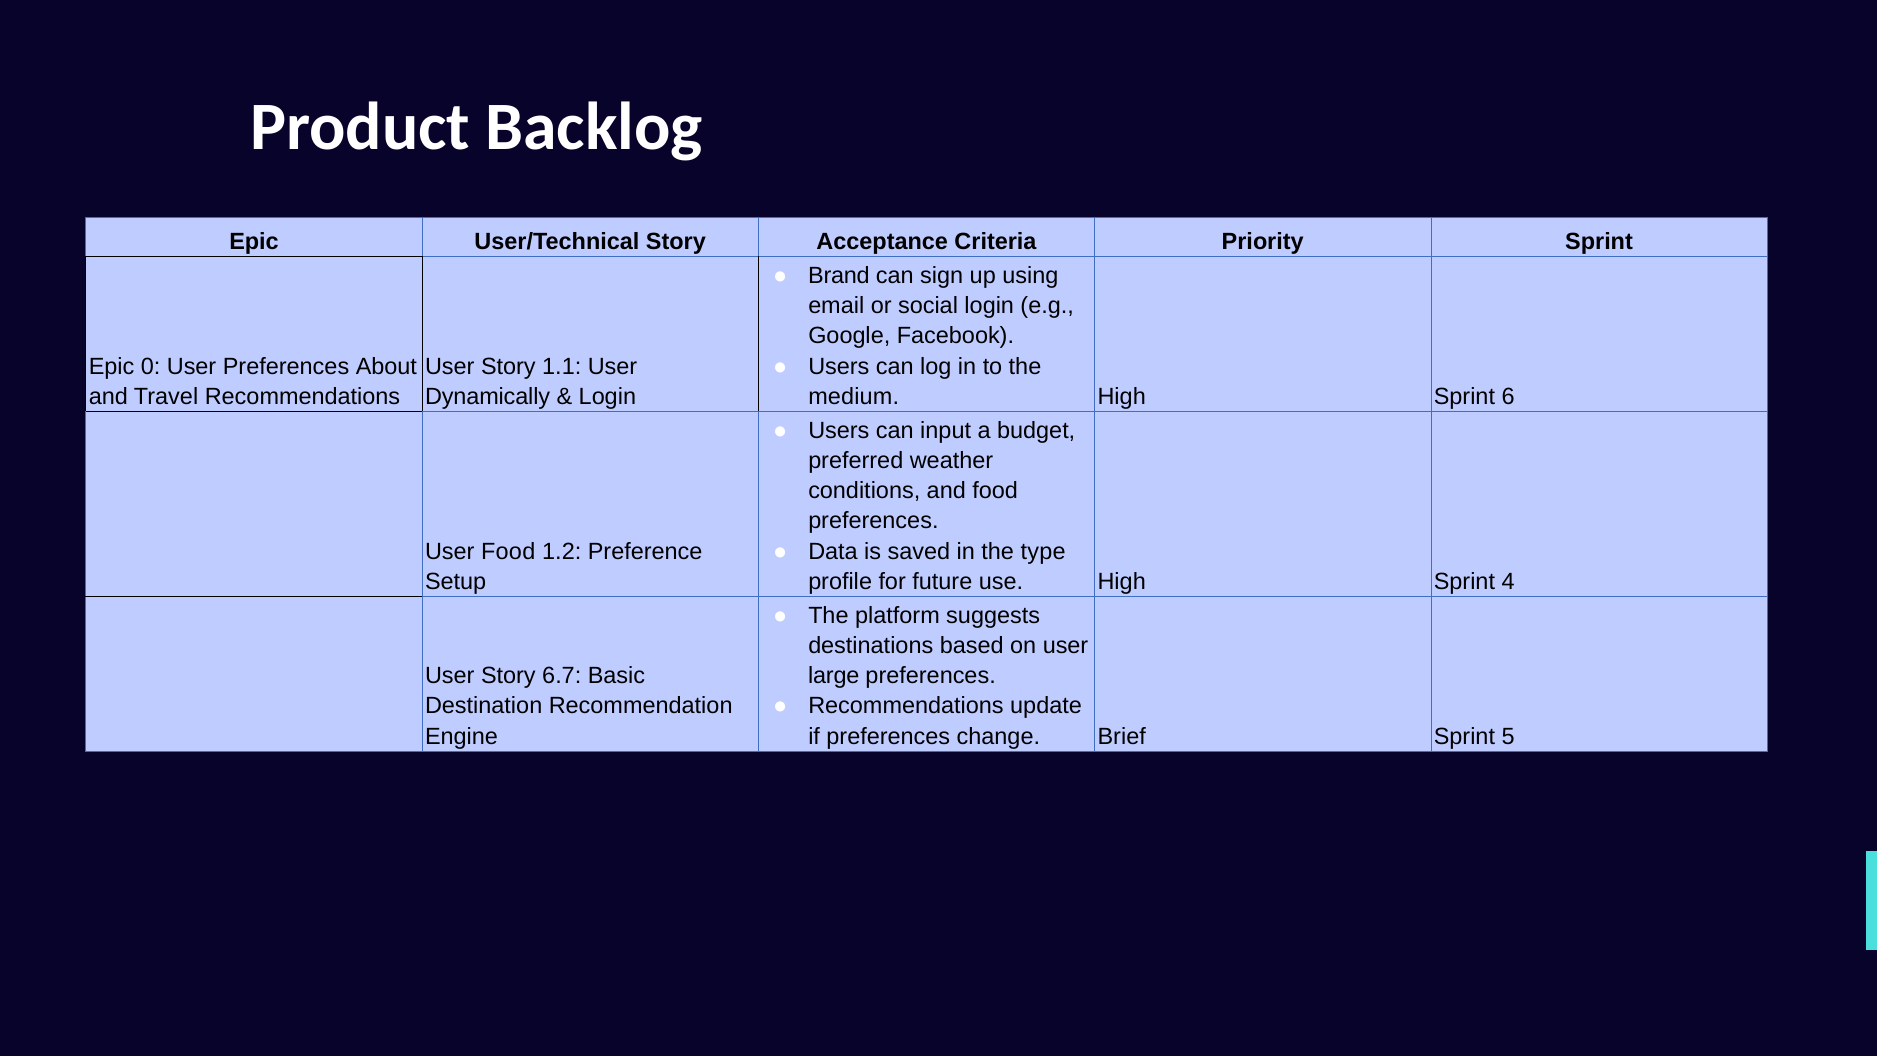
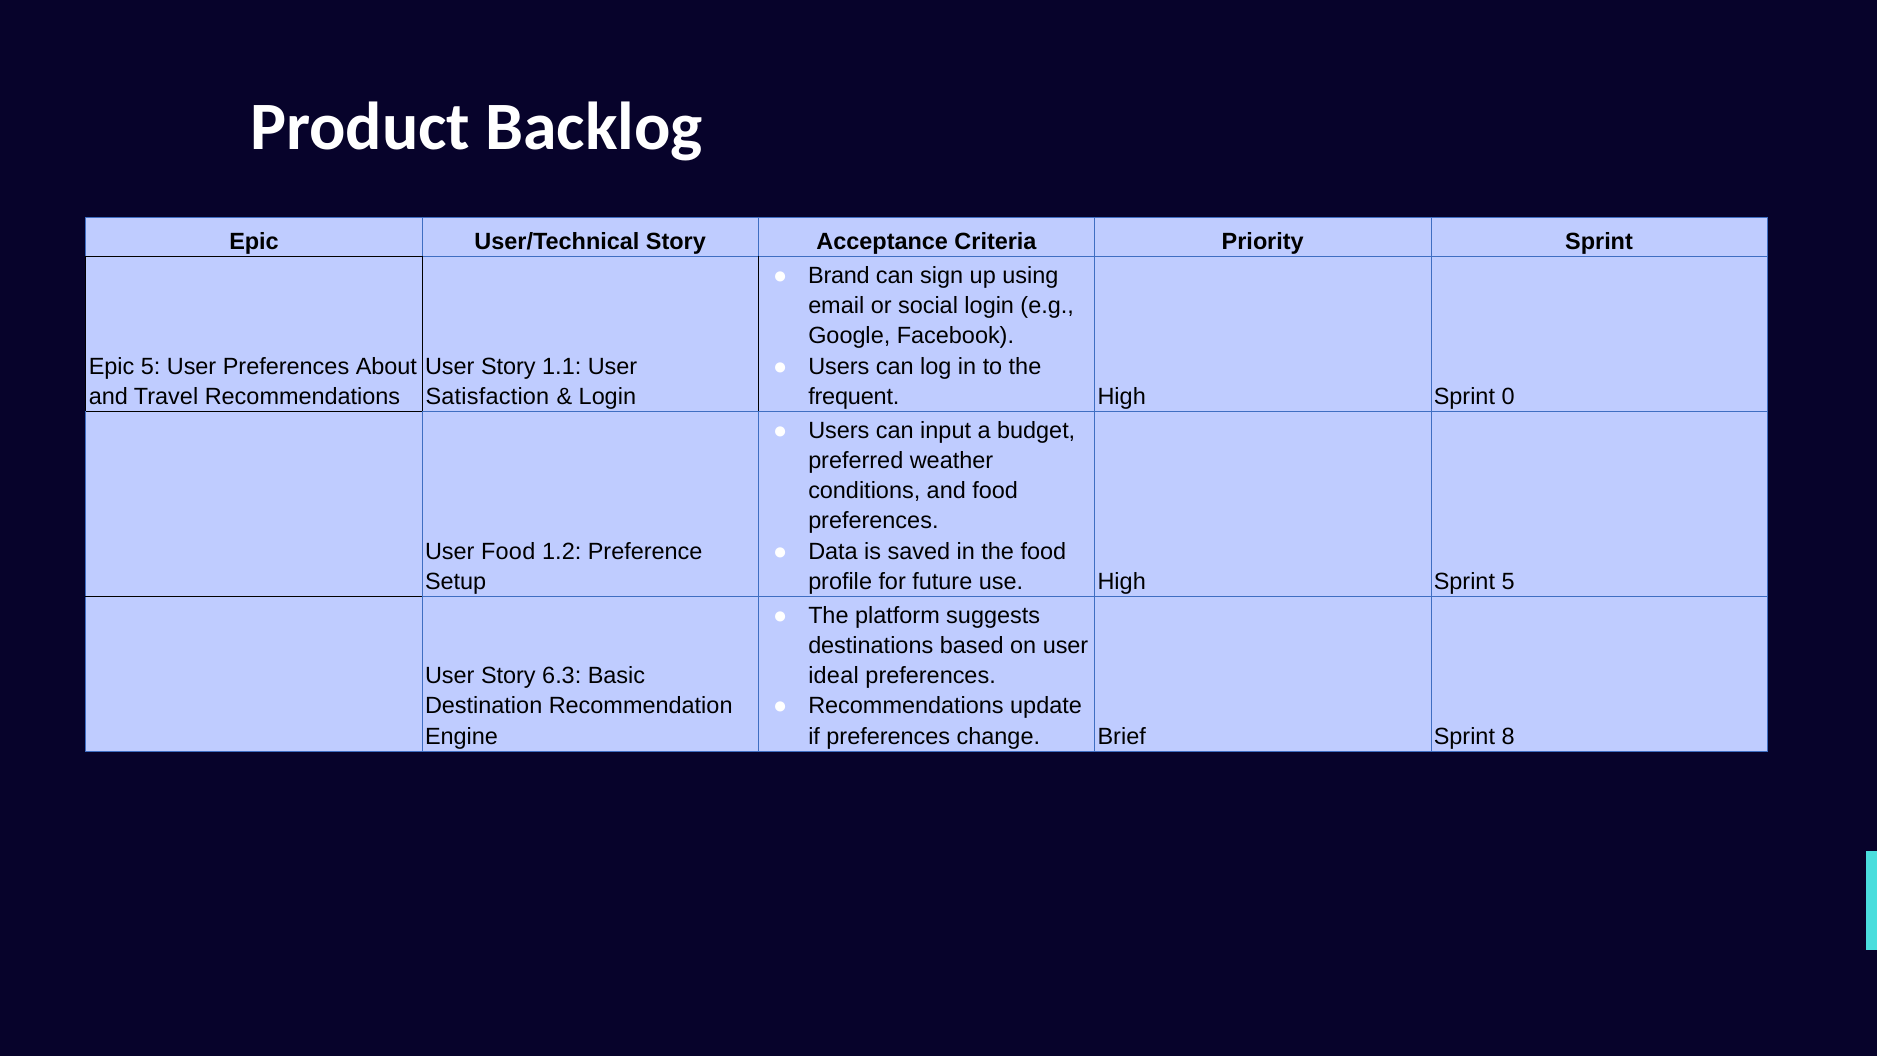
Epic 0: 0 -> 5
Dynamically: Dynamically -> Satisfaction
medium: medium -> frequent
6: 6 -> 0
the type: type -> food
Sprint 4: 4 -> 5
6.7: 6.7 -> 6.3
large: large -> ideal
5: 5 -> 8
